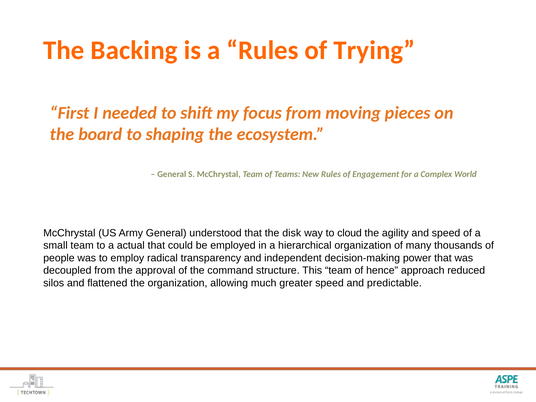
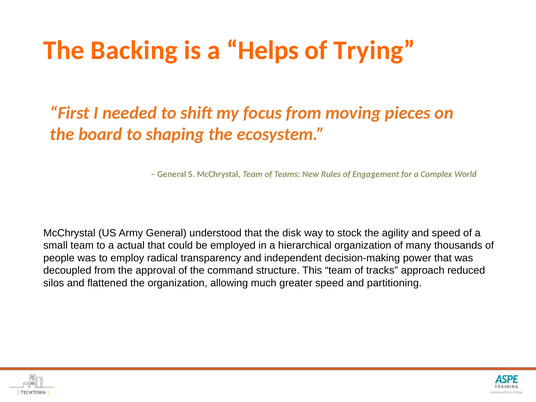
a Rules: Rules -> Helps
cloud: cloud -> stock
hence: hence -> tracks
predictable: predictable -> partitioning
